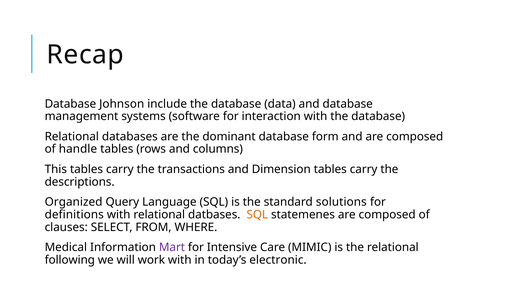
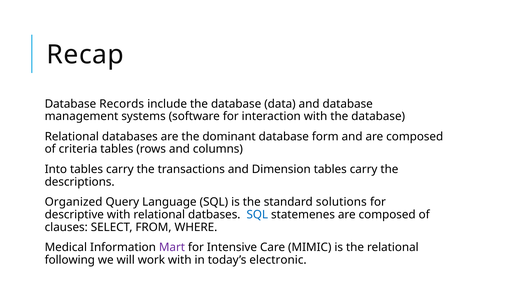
Johnson: Johnson -> Records
handle: handle -> criteria
This: This -> Into
definitions: definitions -> descriptive
SQL at (257, 214) colour: orange -> blue
